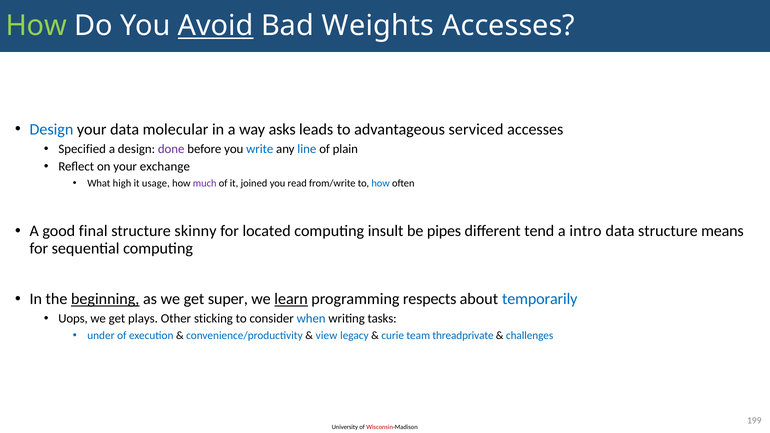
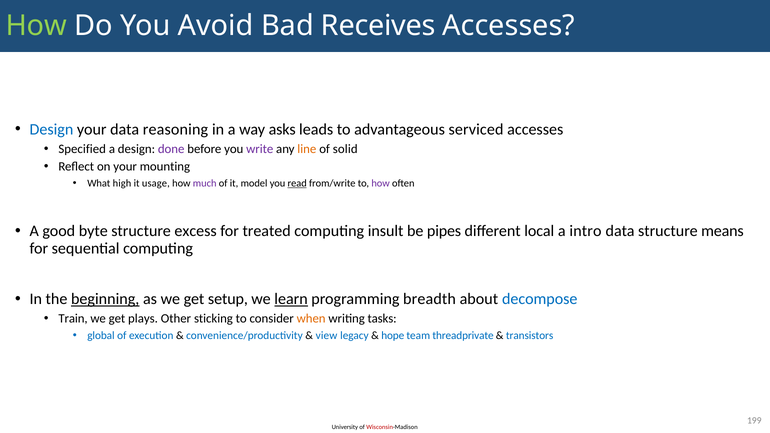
Avoid underline: present -> none
Weights: Weights -> Receives
molecular: molecular -> reasoning
write colour: blue -> purple
line colour: blue -> orange
plain: plain -> solid
exchange: exchange -> mounting
joined: joined -> model
read underline: none -> present
how at (381, 183) colour: blue -> purple
final: final -> byte
skinny: skinny -> excess
located: located -> treated
tend: tend -> local
super: super -> setup
respects: respects -> breadth
temporarily: temporarily -> decompose
Uops: Uops -> Train
when colour: blue -> orange
under: under -> global
curie: curie -> hope
challenges: challenges -> transistors
